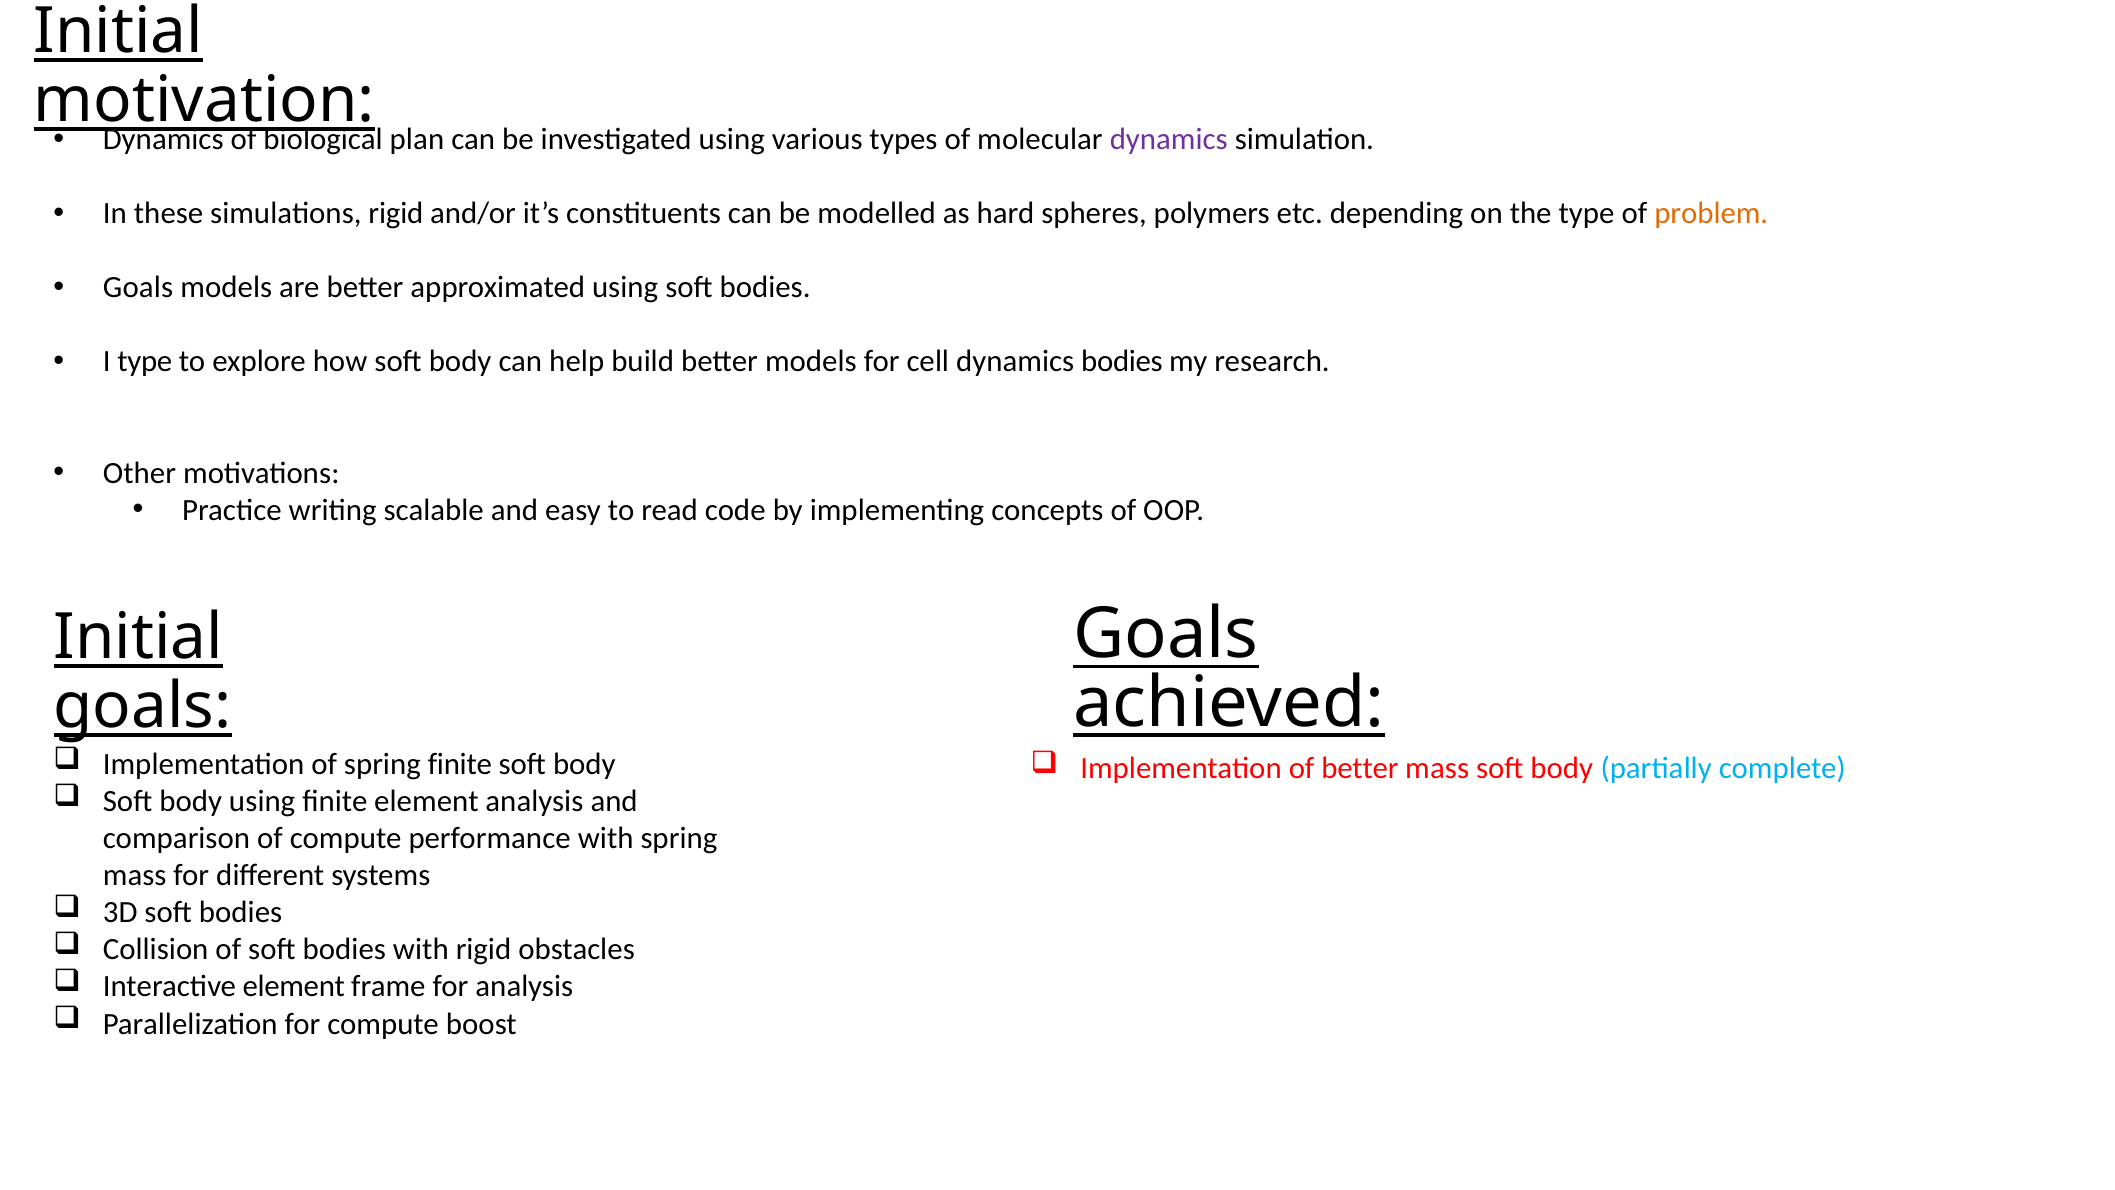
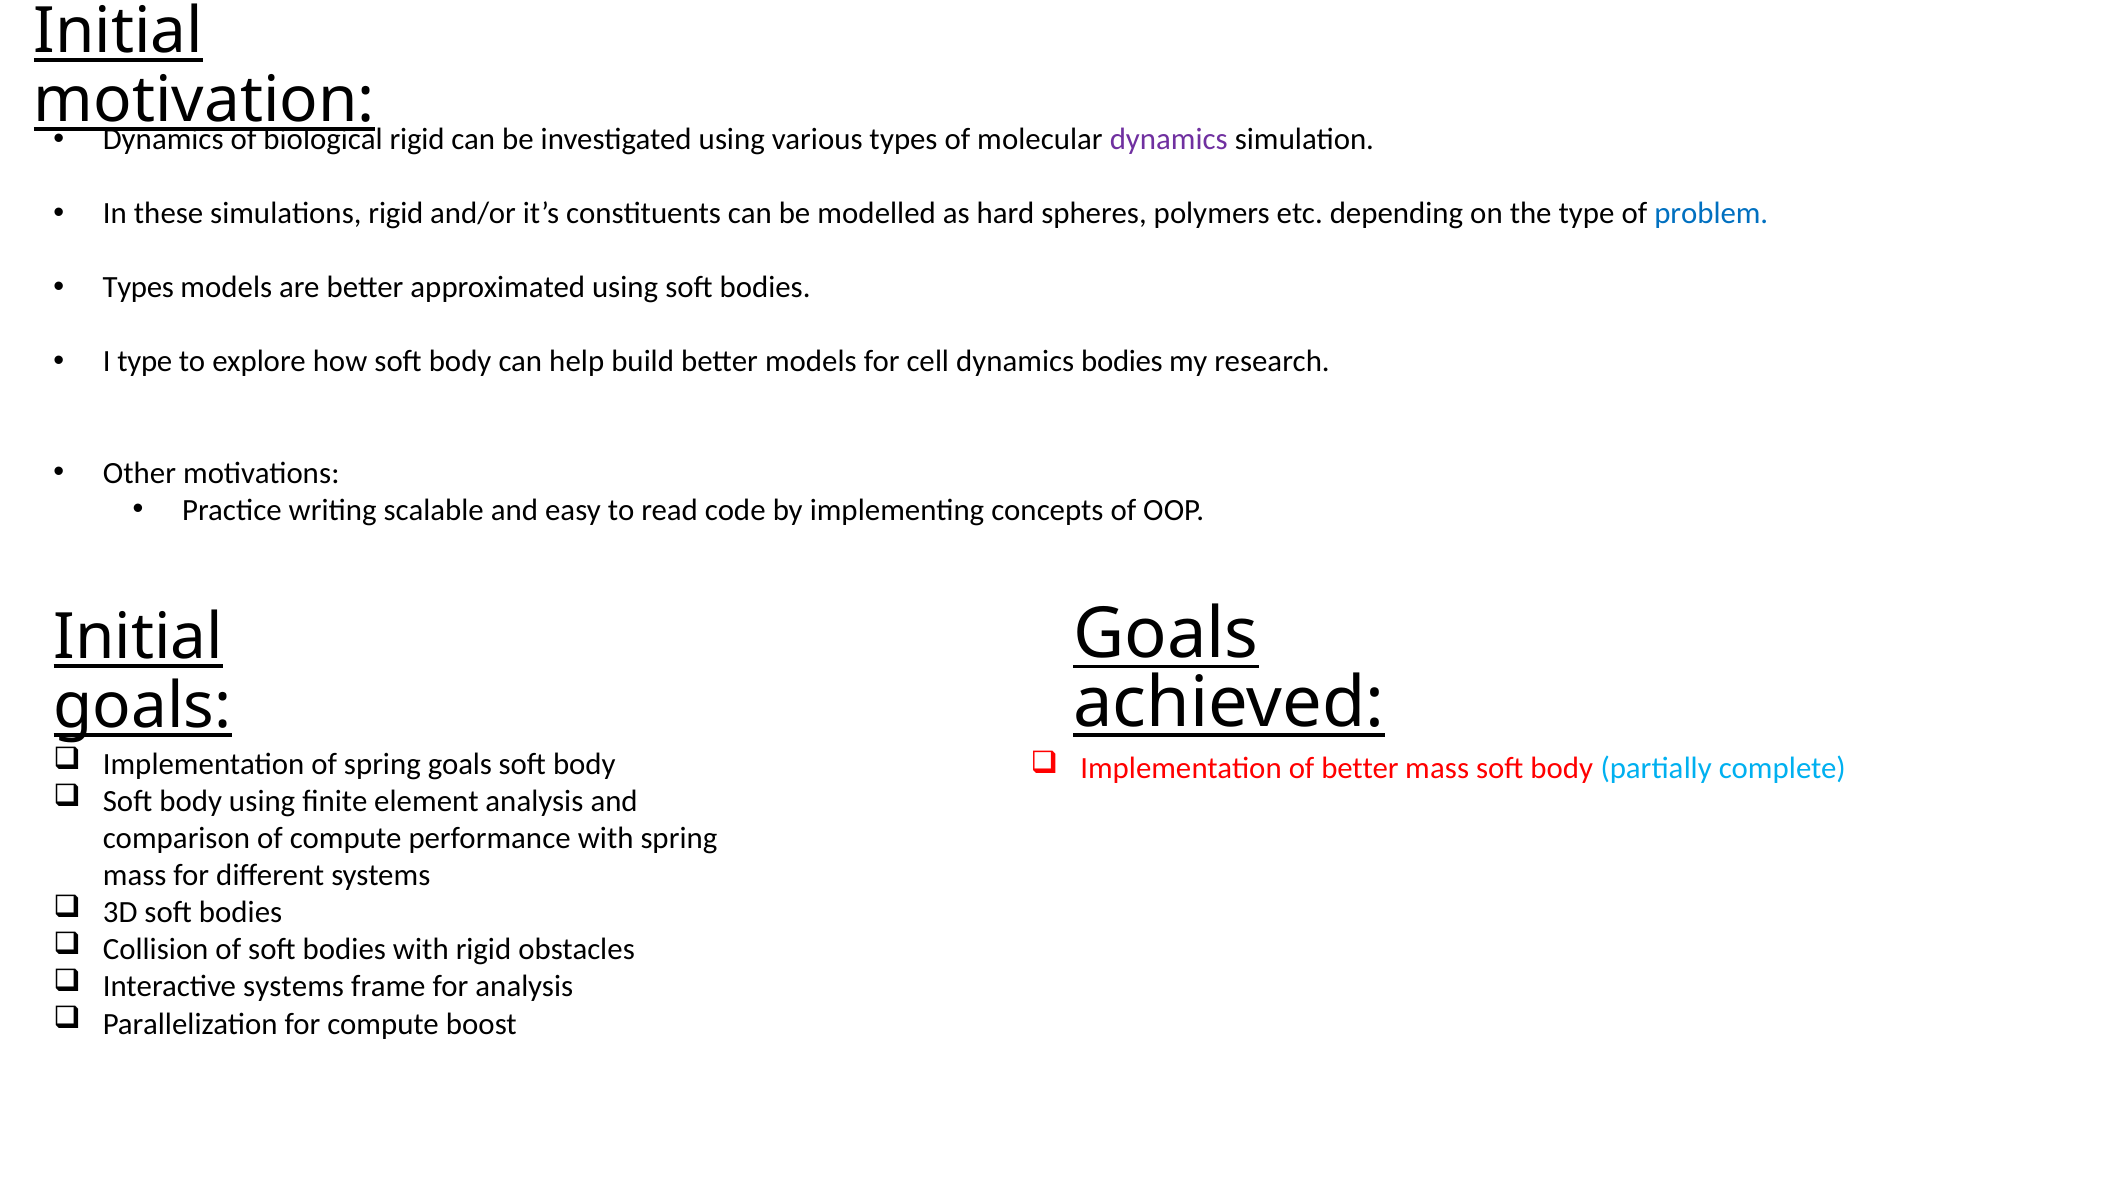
plan at (417, 139): plan -> rigid
problem colour: orange -> blue
Goals at (138, 288): Goals -> Types
spring finite: finite -> goals
Interactive element: element -> systems
